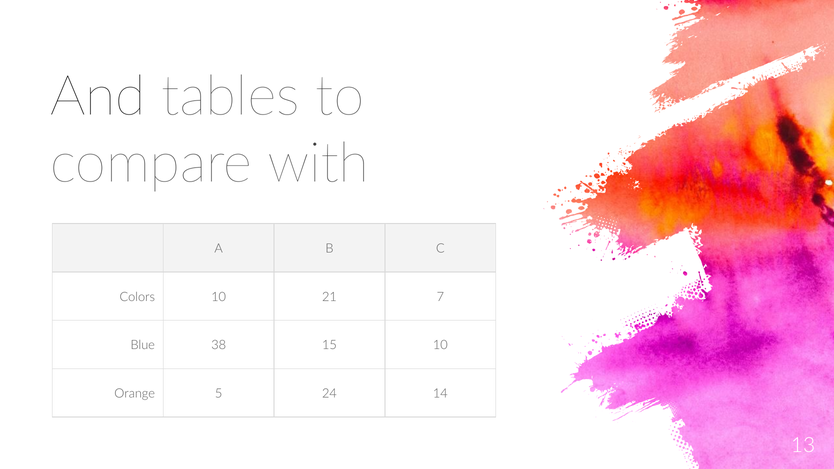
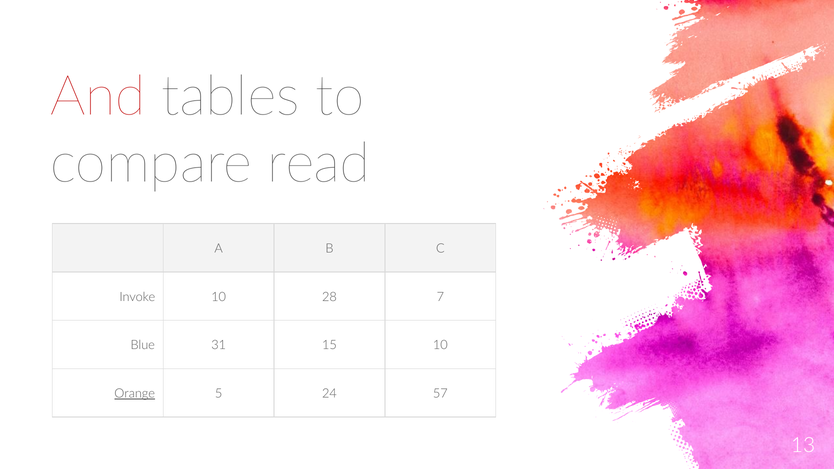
And colour: black -> red
with: with -> read
Colors: Colors -> Invoke
21: 21 -> 28
38: 38 -> 31
Orange underline: none -> present
14: 14 -> 57
